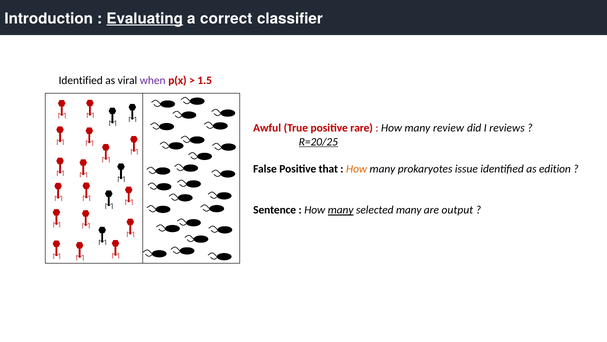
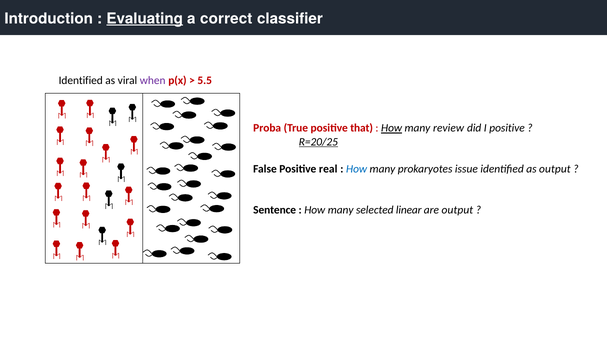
1.5: 1.5 -> 5.5
Awful: Awful -> Proba
rare: rare -> that
How at (392, 128) underline: none -> present
I reviews: reviews -> positive
that: that -> real
How at (357, 169) colour: orange -> blue
as edition: edition -> output
many at (341, 210) underline: present -> none
selected many: many -> linear
